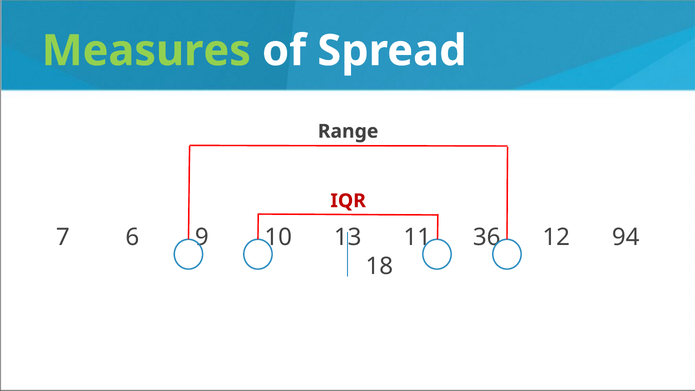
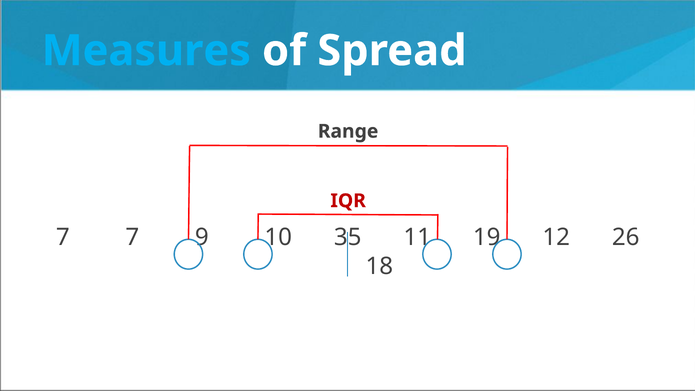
Measures colour: light green -> light blue
7 6: 6 -> 7
13: 13 -> 35
36: 36 -> 19
94: 94 -> 26
